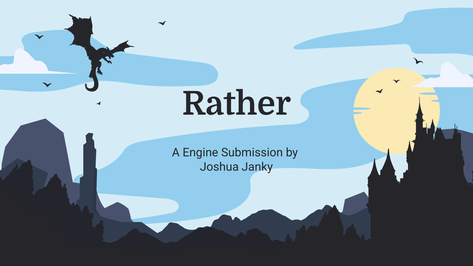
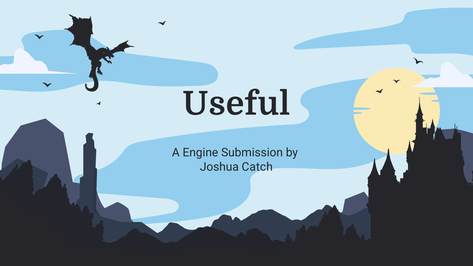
Rather: Rather -> Useful
Janky: Janky -> Catch
